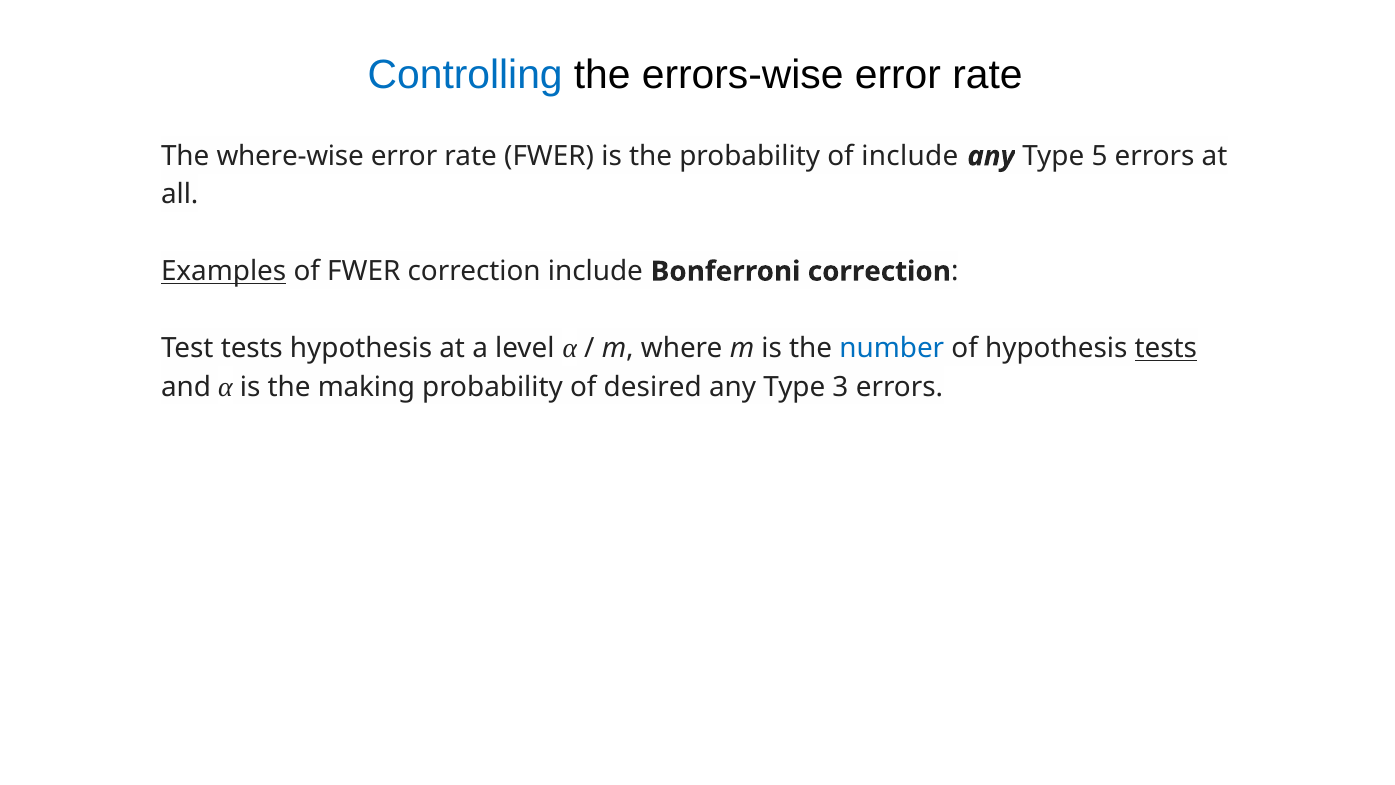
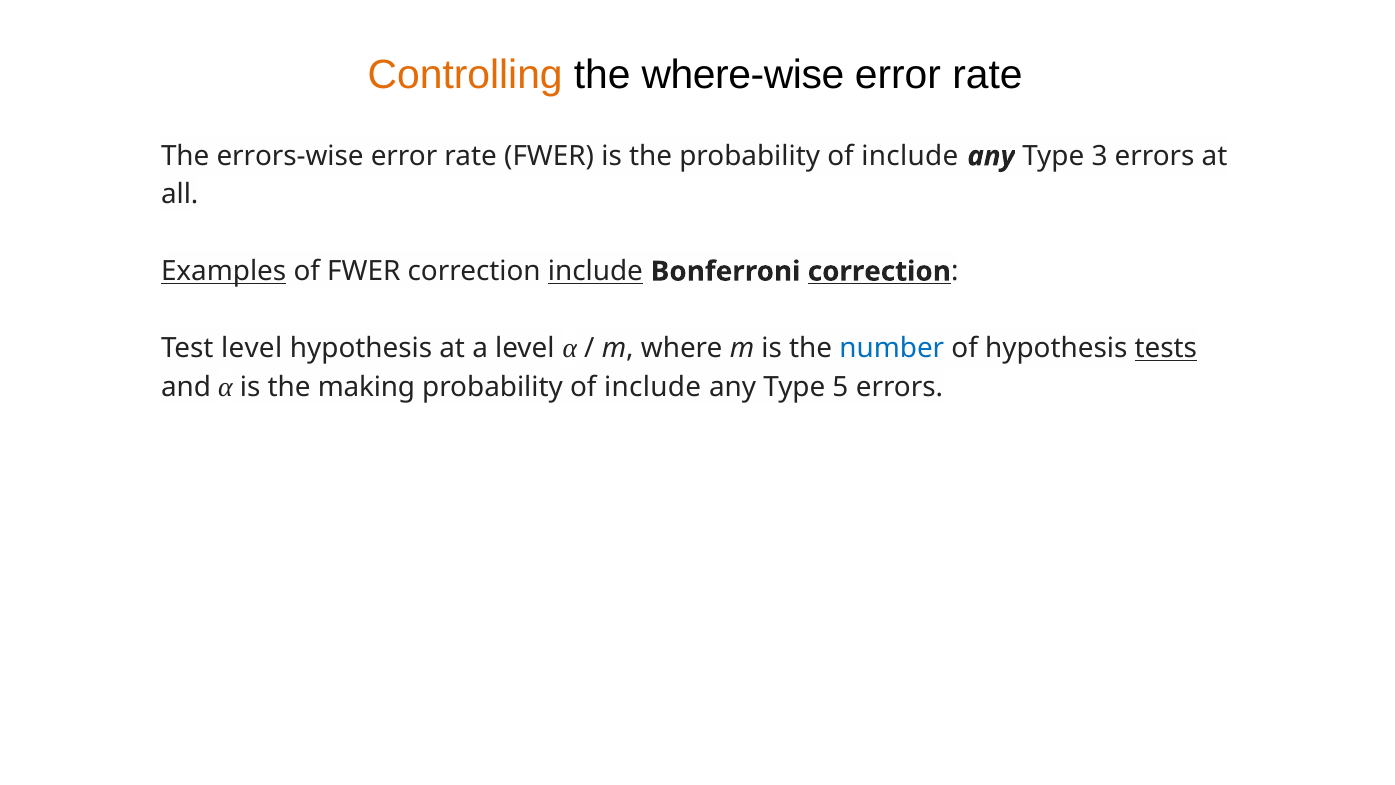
Controlling colour: blue -> orange
errors-wise: errors-wise -> where-wise
where-wise: where-wise -> errors-wise
5: 5 -> 3
include at (595, 271) underline: none -> present
correction at (879, 271) underline: none -> present
Test tests: tests -> level
desired at (653, 387): desired -> include
3: 3 -> 5
